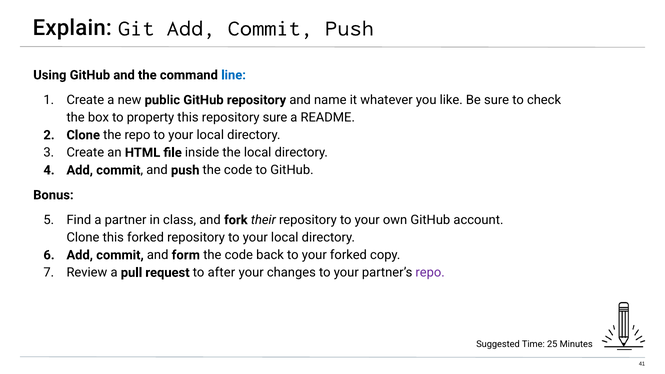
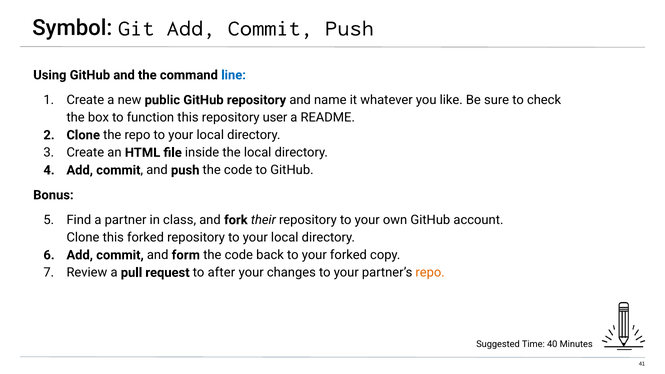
Explain: Explain -> Symbol
property: property -> function
repository sure: sure -> user
repo at (430, 273) colour: purple -> orange
25: 25 -> 40
